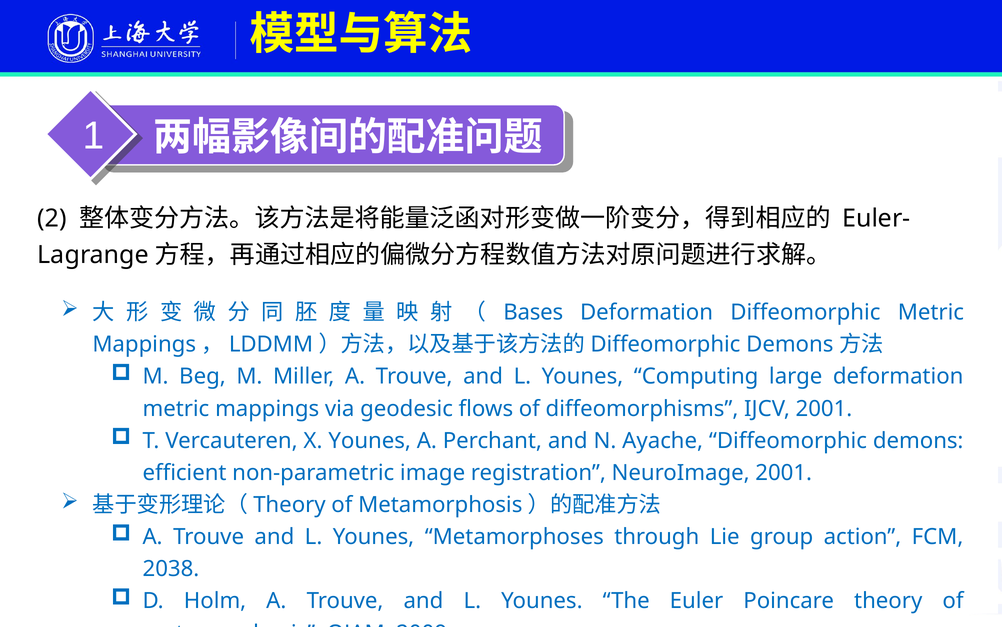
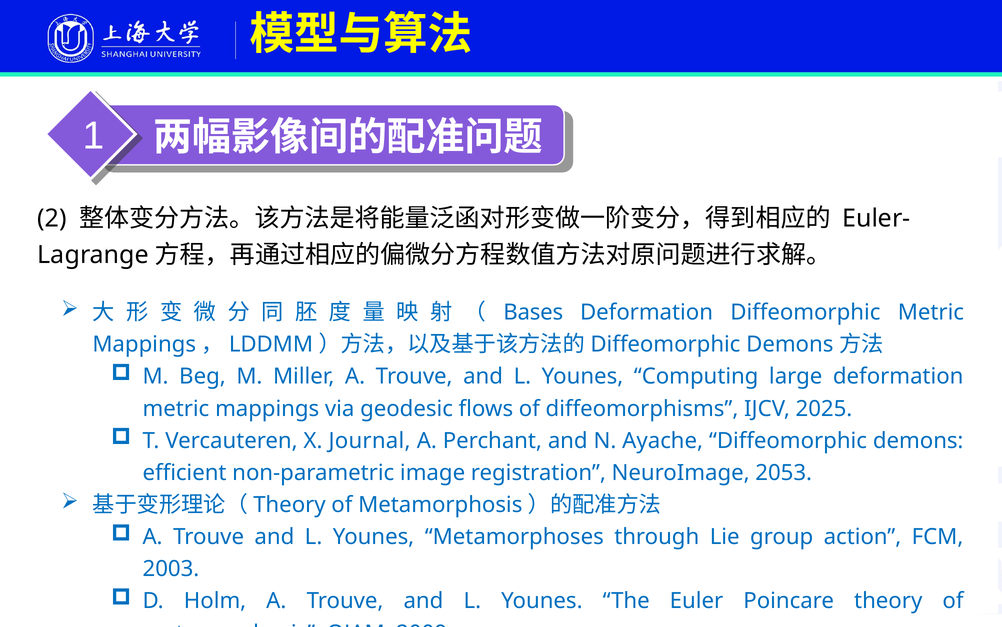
IJCV 2001: 2001 -> 2025
X Younes: Younes -> Journal
NeuroImage 2001: 2001 -> 2053
2038: 2038 -> 2003
